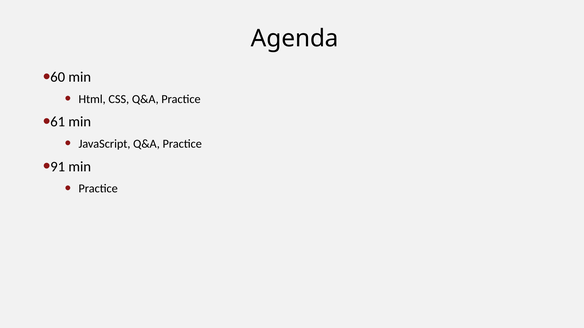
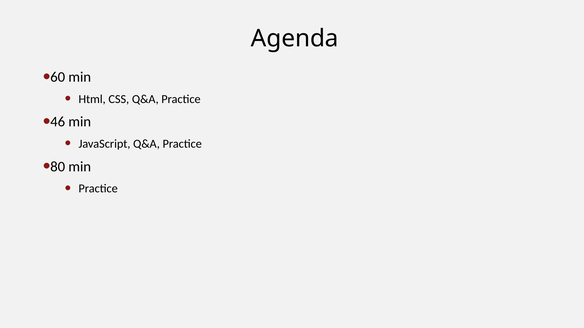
61: 61 -> 46
91: 91 -> 80
